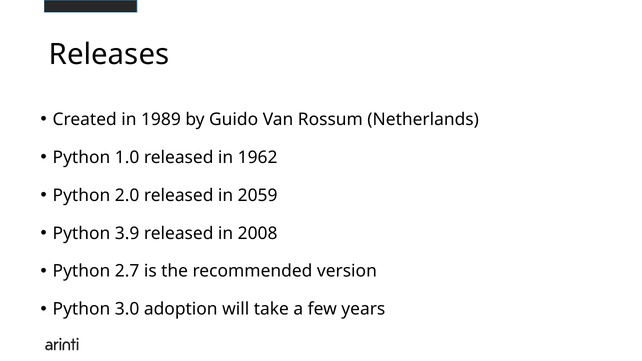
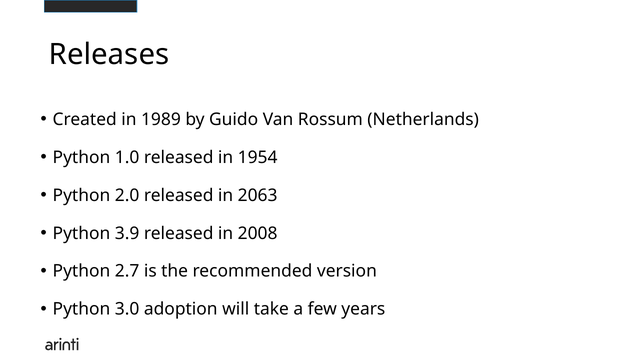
1962: 1962 -> 1954
2059: 2059 -> 2063
